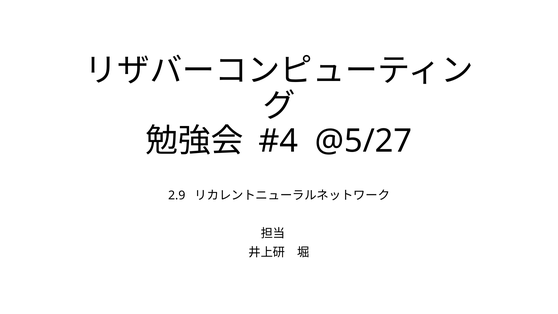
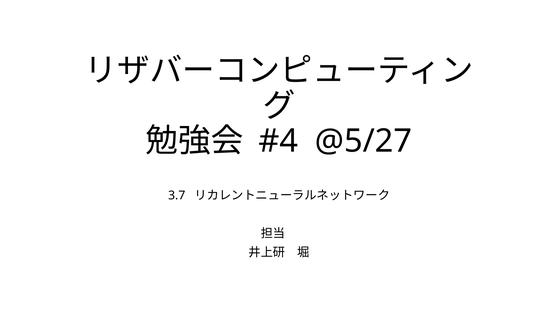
2.9: 2.9 -> 3.7
